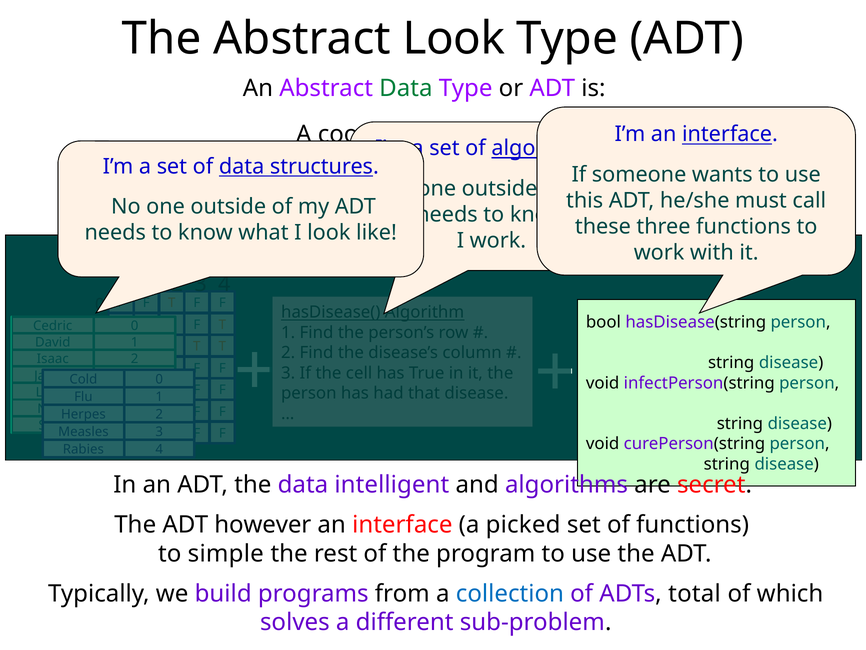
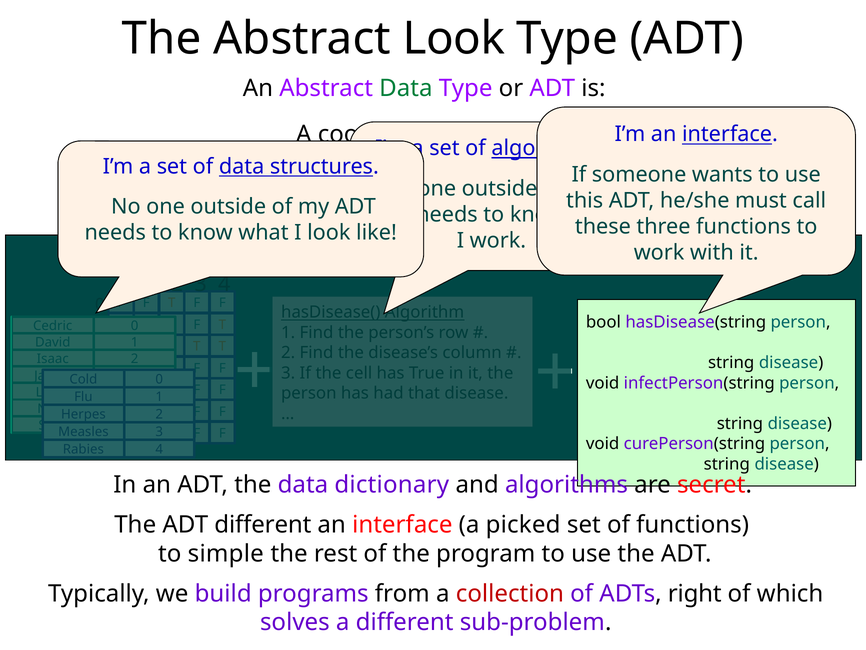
intelligent: intelligent -> dictionary
ADT however: however -> different
collection colour: blue -> red
total: total -> right
